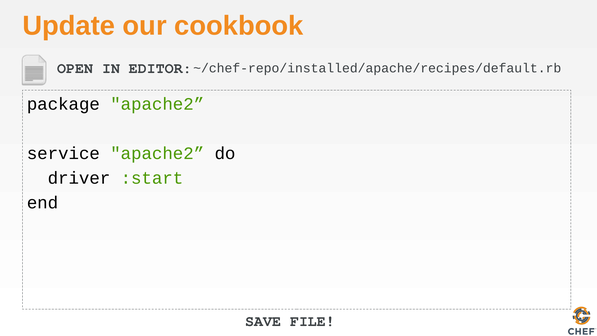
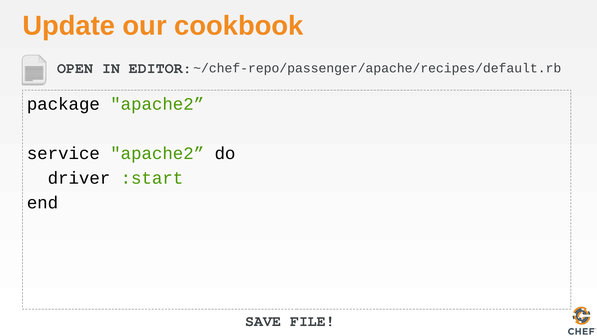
~/chef-repo/installed/apache/recipes/default.rb: ~/chef-repo/installed/apache/recipes/default.rb -> ~/chef-repo/passenger/apache/recipes/default.rb
